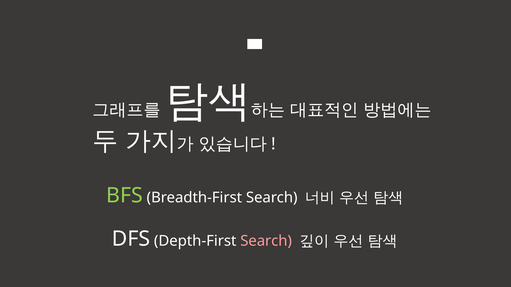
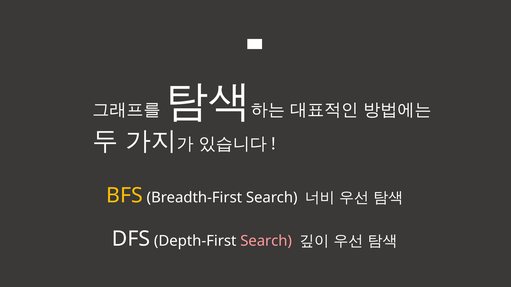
BFS colour: light green -> yellow
